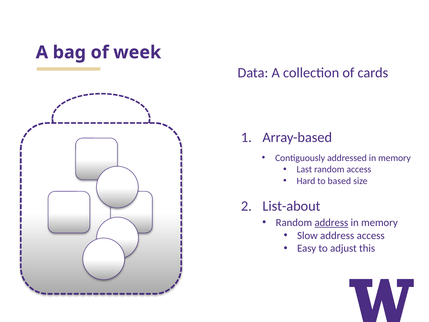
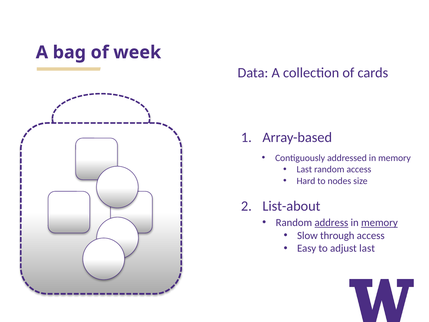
based: based -> nodes
memory at (379, 223) underline: none -> present
Slow address: address -> through
adjust this: this -> last
